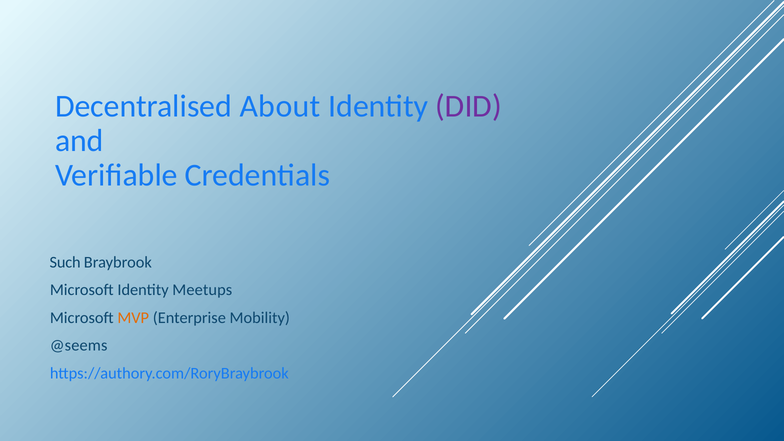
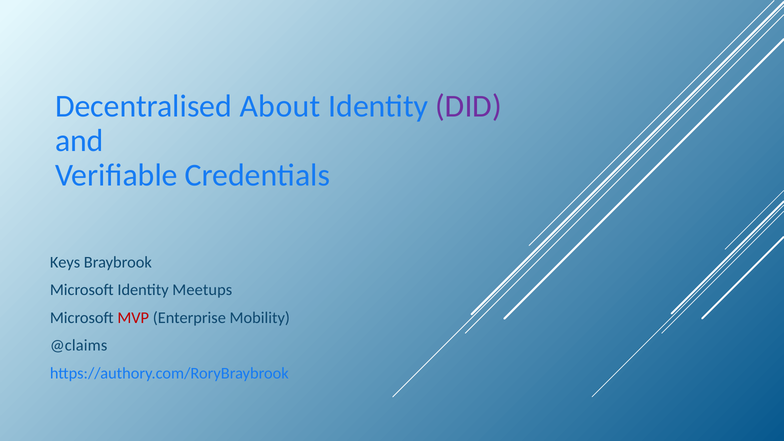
Such: Such -> Keys
MVP colour: orange -> red
@seems: @seems -> @claims
